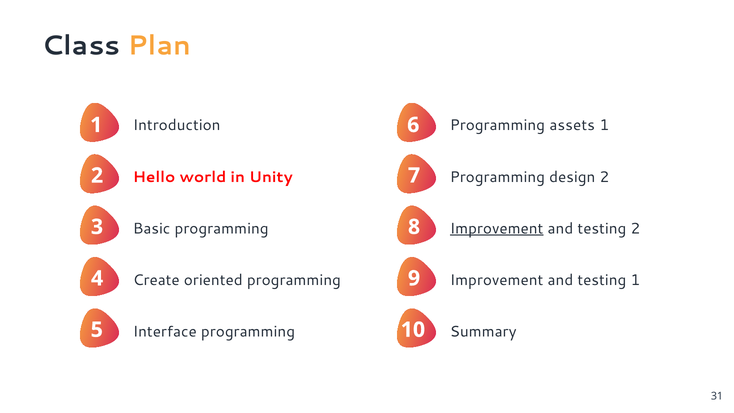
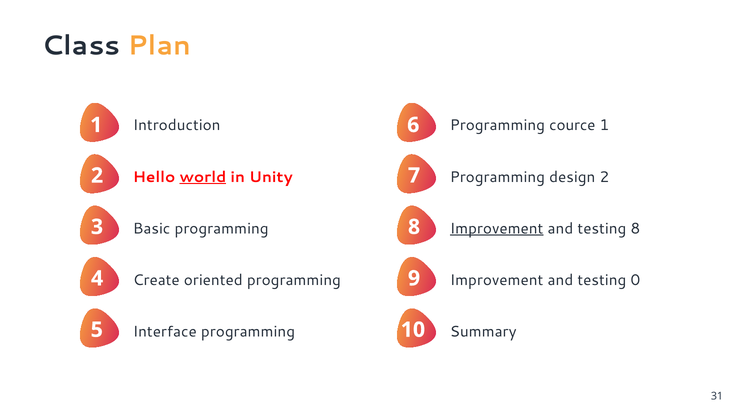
assets: assets -> cource
world underline: none -> present
testing 2: 2 -> 8
testing 1: 1 -> 0
